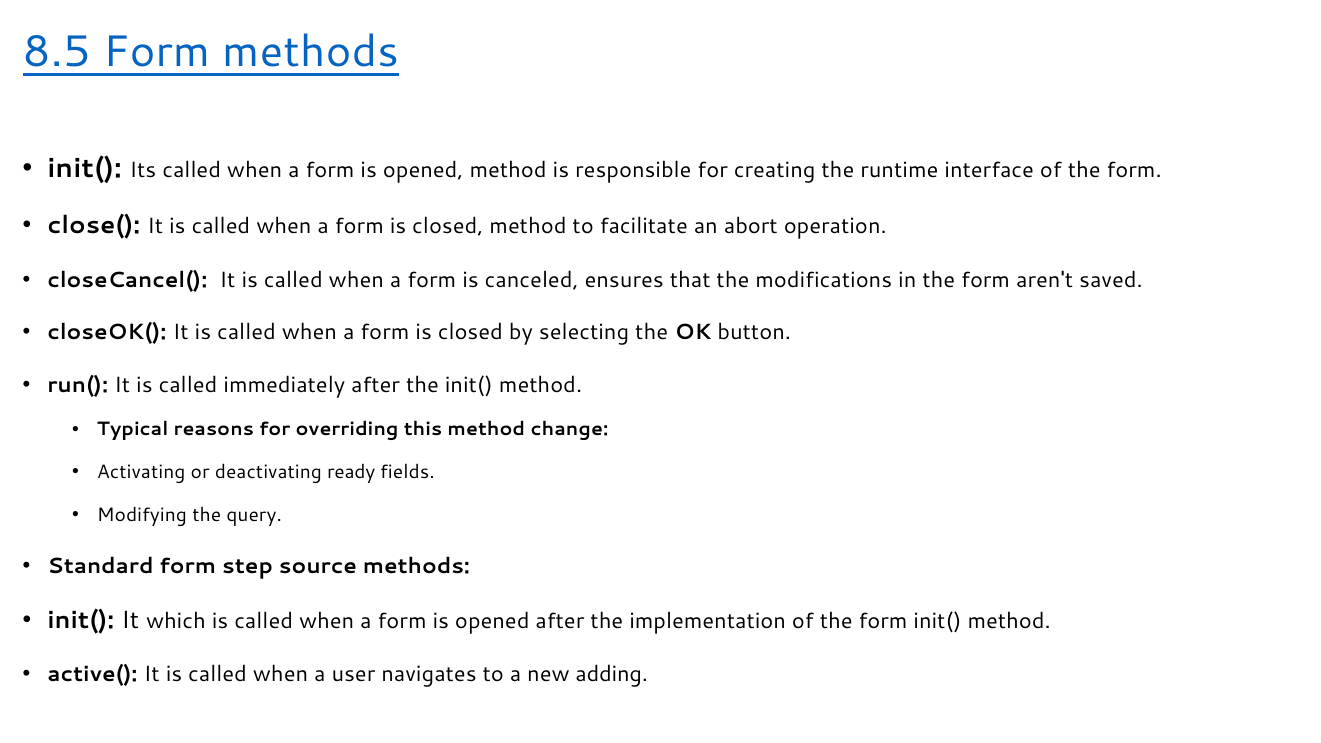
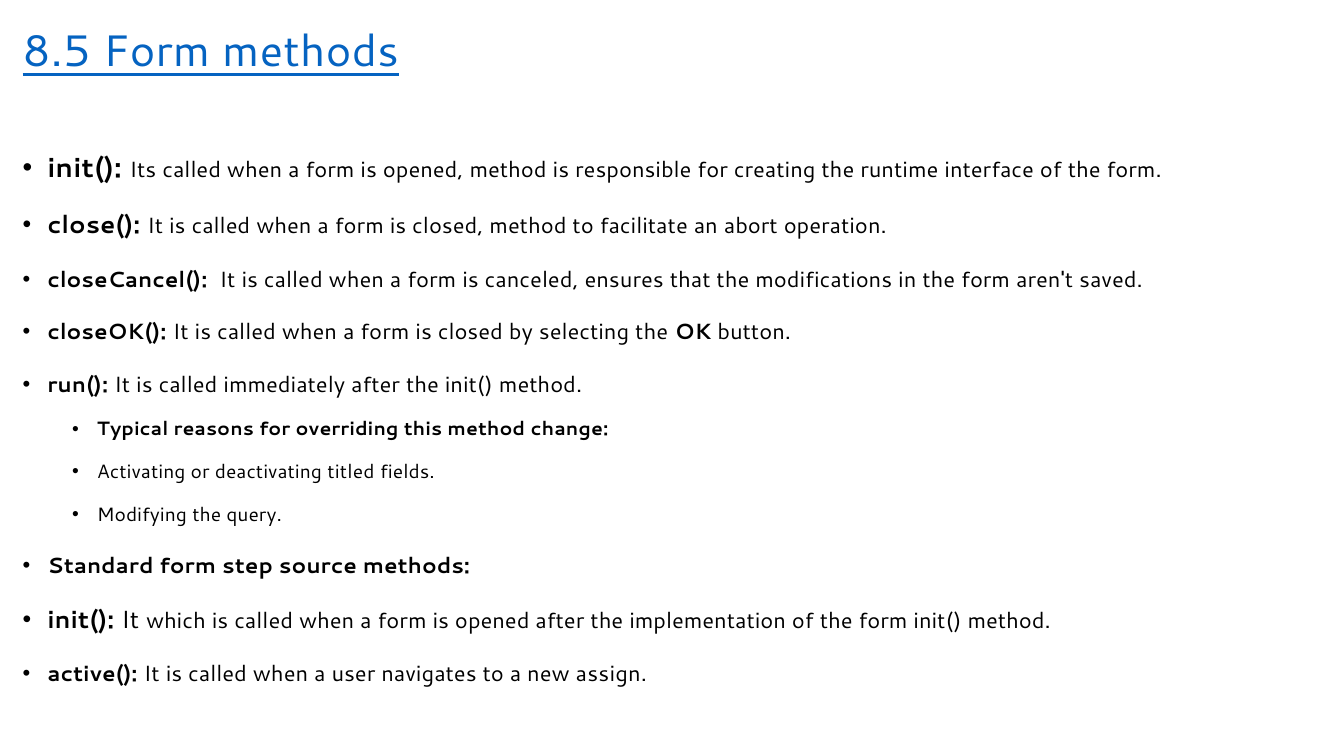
ready: ready -> titled
adding: adding -> assign
